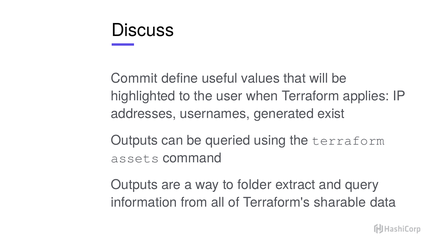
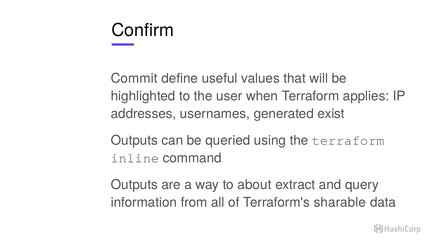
Discuss: Discuss -> Confirm
assets: assets -> inline
folder: folder -> about
